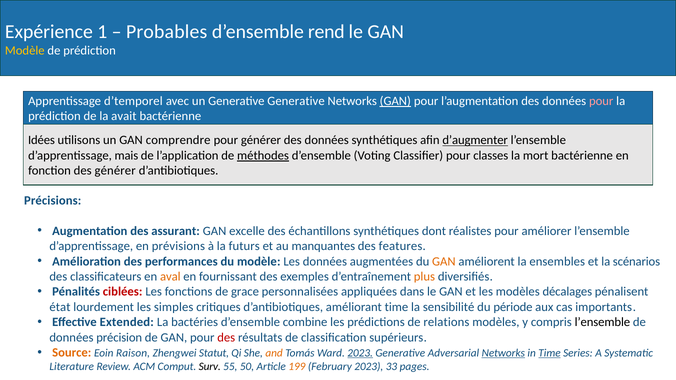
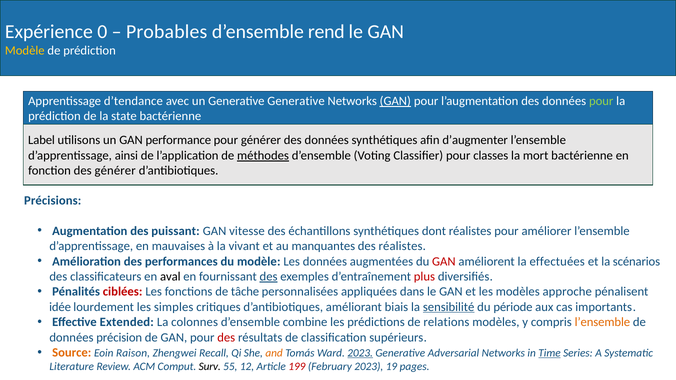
1: 1 -> 0
d’temporel: d’temporel -> d’tendance
pour at (601, 101) colour: pink -> light green
avait: avait -> state
Idées: Idées -> Label
comprendre: comprendre -> performance
d’augmenter underline: present -> none
mais: mais -> ainsi
assurant: assurant -> puissant
excelle: excelle -> vitesse
prévisions: prévisions -> mauvaises
futurs: futurs -> vivant
des features: features -> réalistes
GAN at (444, 261) colour: orange -> red
ensembles: ensembles -> effectuées
aval colour: orange -> black
des at (269, 277) underline: none -> present
plus colour: orange -> red
grace: grace -> tâche
décalages: décalages -> approche
état: état -> idée
améliorant time: time -> biais
sensibilité underline: none -> present
bactéries: bactéries -> colonnes
l’ensemble at (602, 322) colour: black -> orange
Statut: Statut -> Recall
Networks at (503, 353) underline: present -> none
50: 50 -> 12
199 colour: orange -> red
33: 33 -> 19
